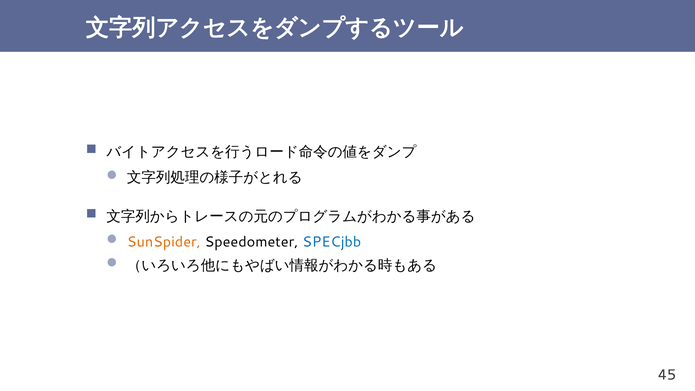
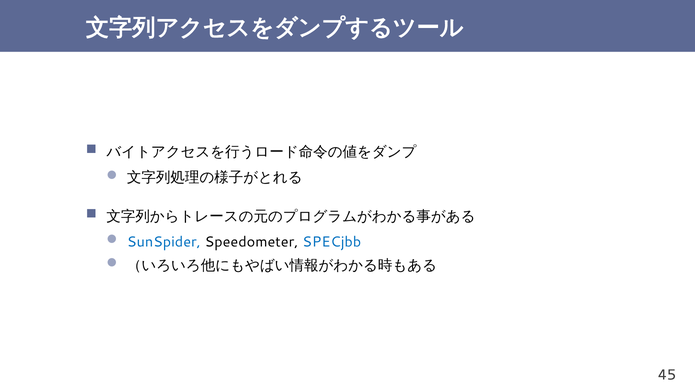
SunSpider colour: orange -> blue
